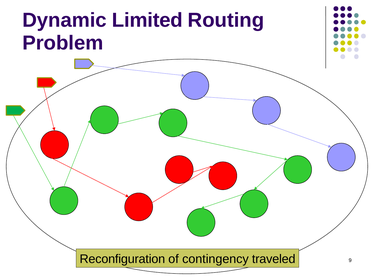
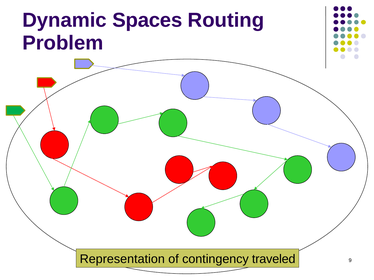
Limited: Limited -> Spaces
Reconfiguration: Reconfiguration -> Representation
